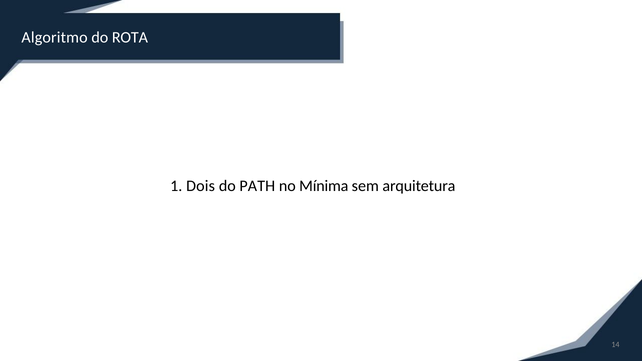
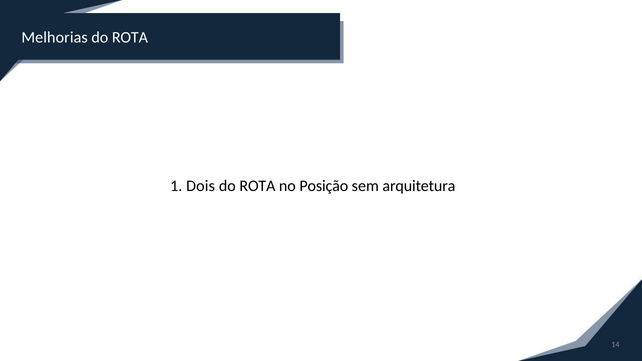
Algoritmo: Algoritmo -> Melhorias
PATH at (257, 186): PATH -> ROTA
Mínima: Mínima -> Posição
